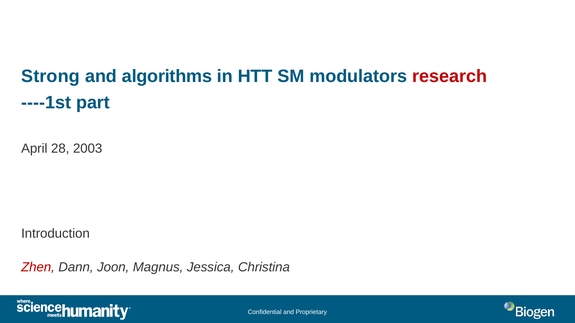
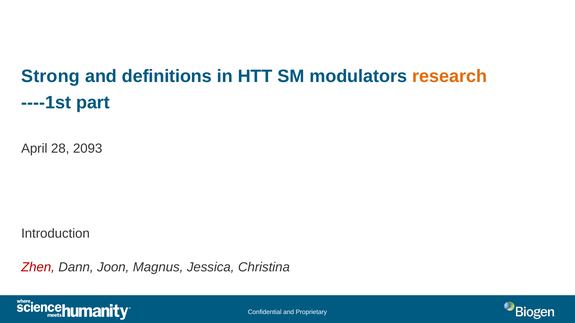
algorithms: algorithms -> definitions
research colour: red -> orange
2003: 2003 -> 2093
